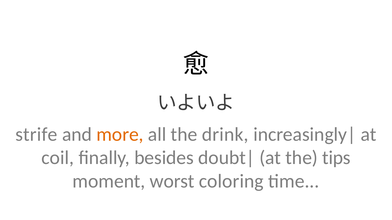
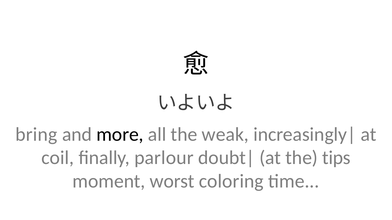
strife: strife -> bring
more colour: orange -> black
drink: drink -> weak
besides: besides -> parlour
